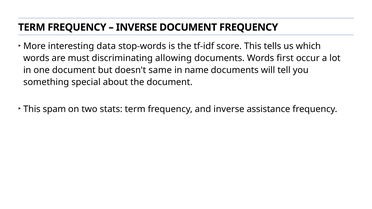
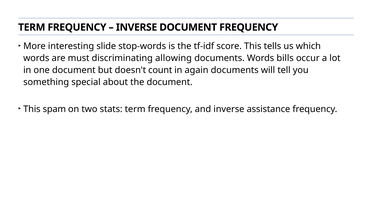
data: data -> slide
first: first -> bills
same: same -> count
name: name -> again
